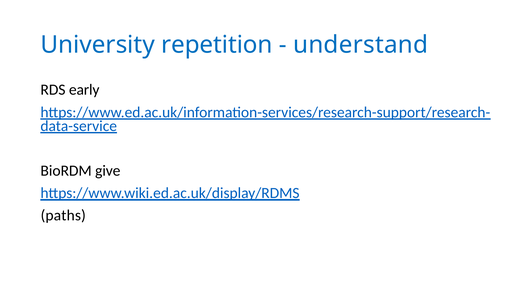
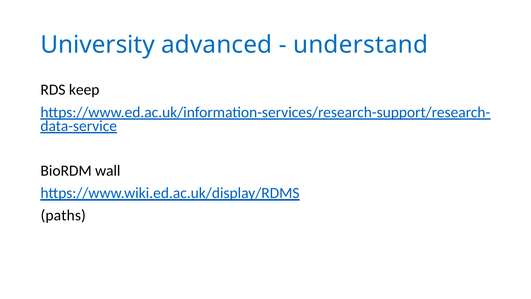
repetition: repetition -> advanced
early: early -> keep
give: give -> wall
